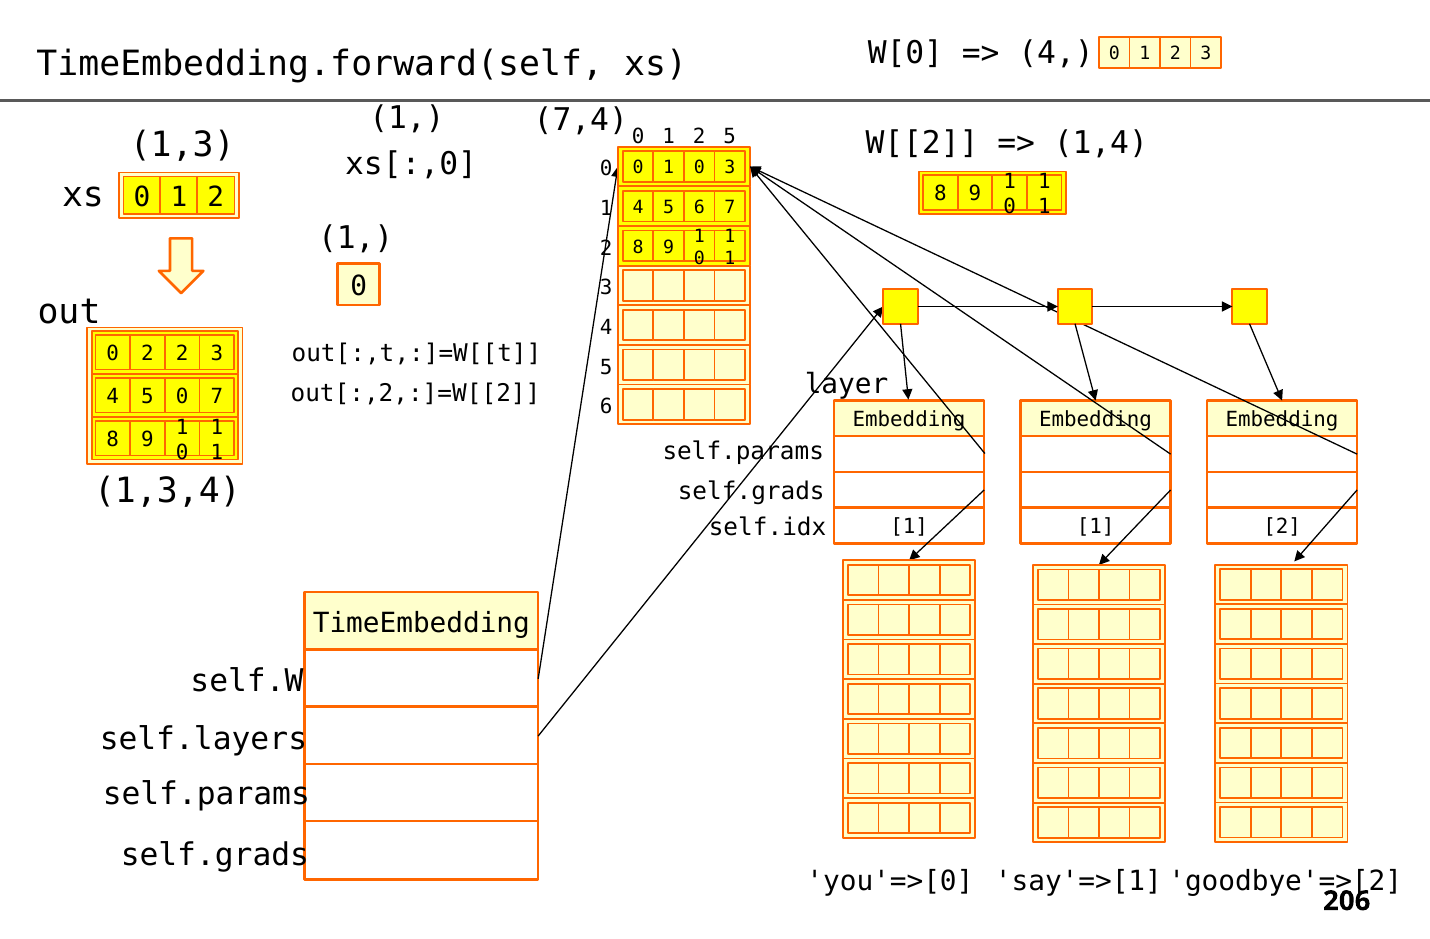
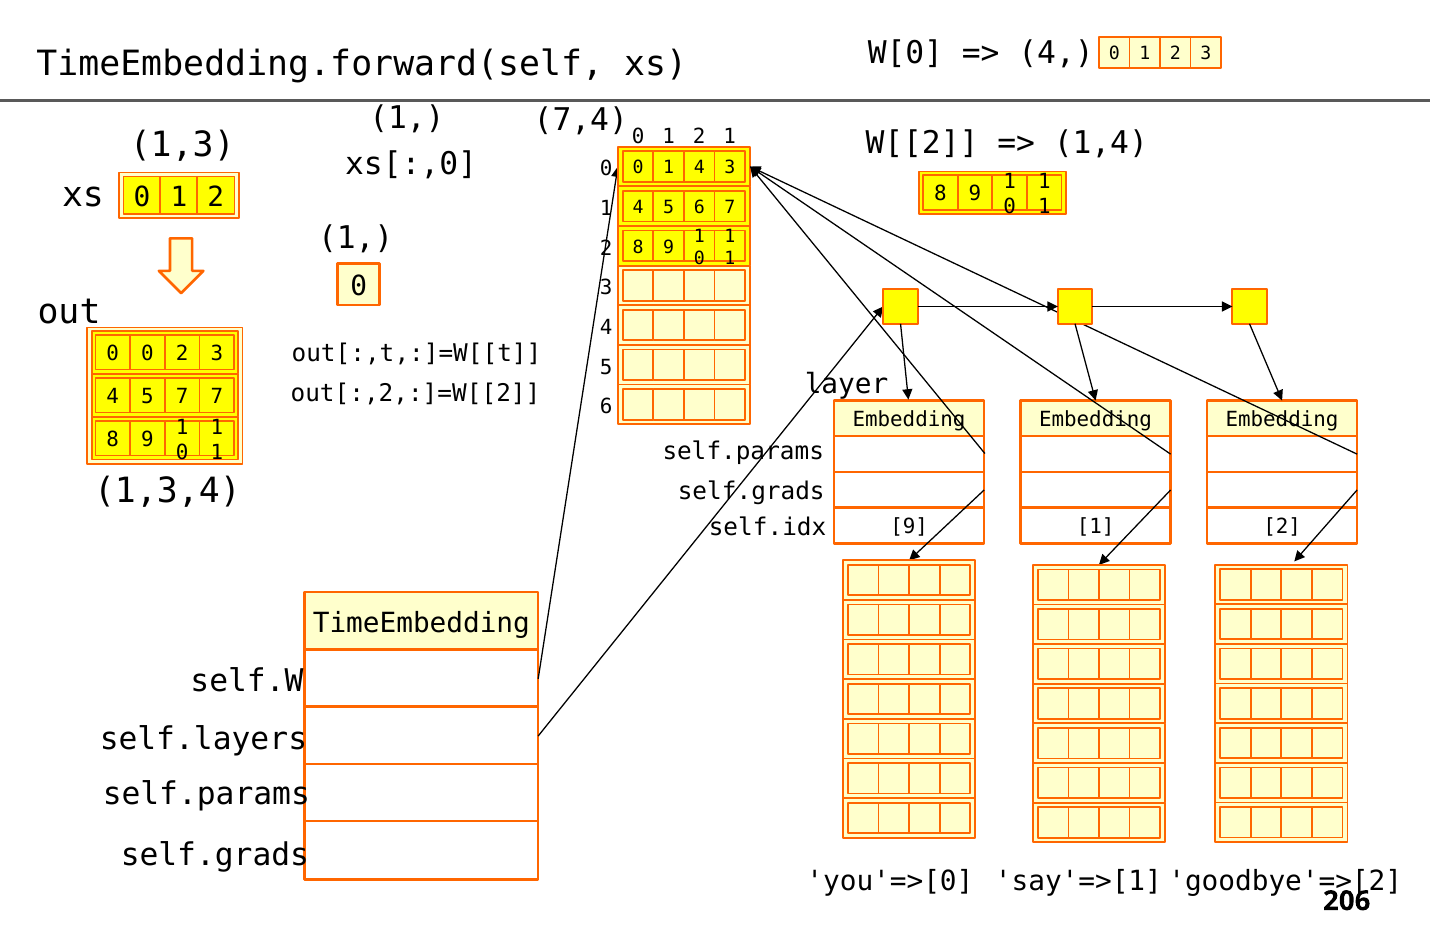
2 5: 5 -> 1
0 1 0: 0 -> 4
0 2: 2 -> 0
4 5 0: 0 -> 7
1 at (909, 527): 1 -> 9
